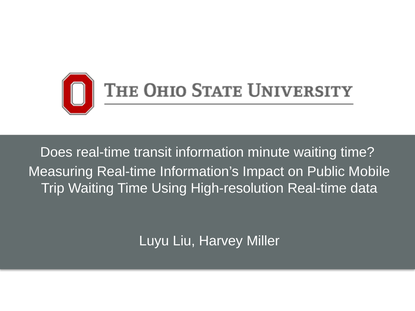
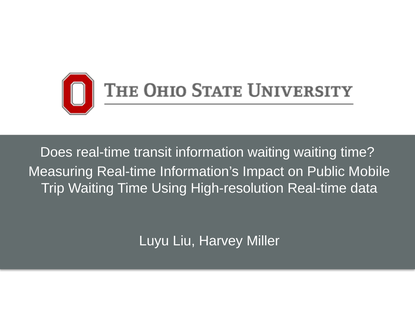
information minute: minute -> waiting
